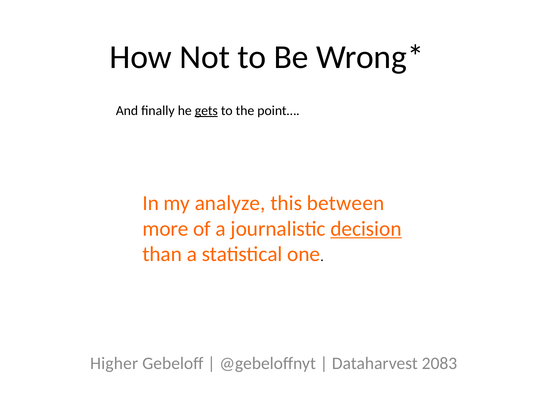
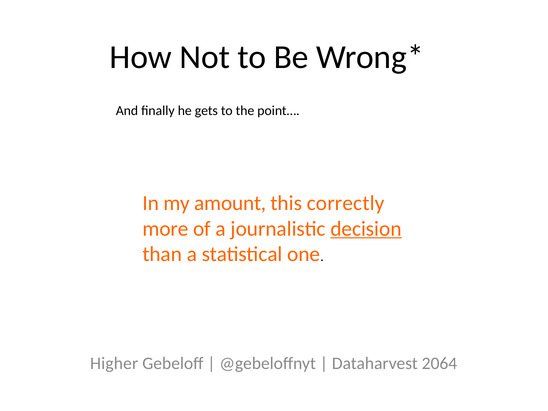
gets underline: present -> none
analyze: analyze -> amount
between: between -> correctly
2083: 2083 -> 2064
